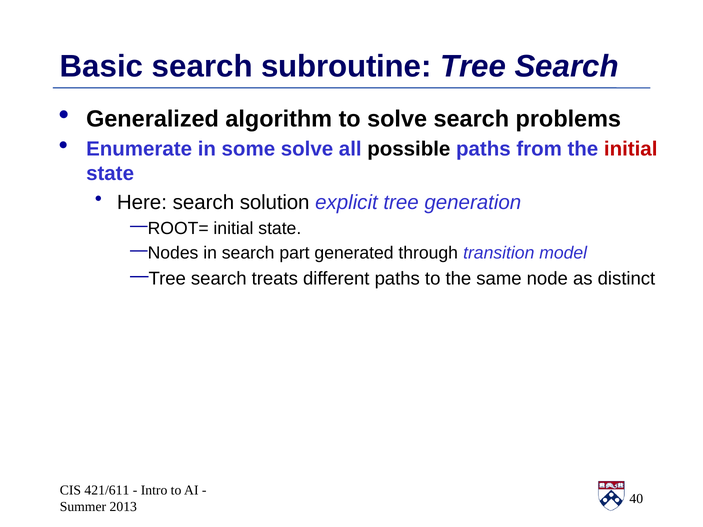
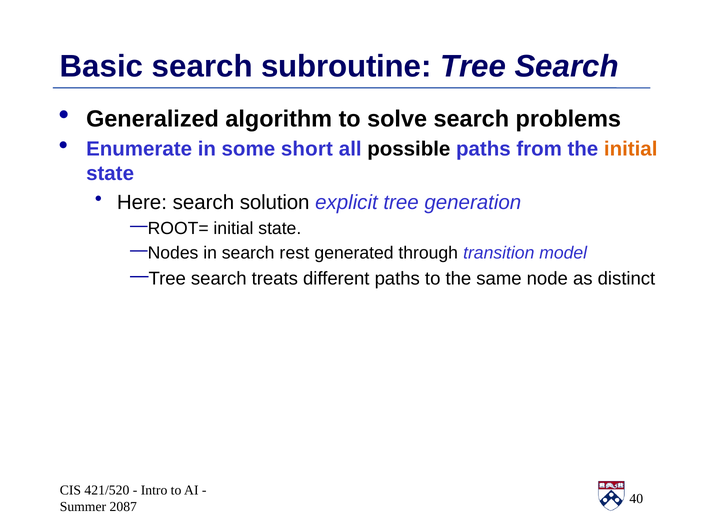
some solve: solve -> short
initial at (631, 149) colour: red -> orange
part: part -> rest
421/611: 421/611 -> 421/520
2013: 2013 -> 2087
